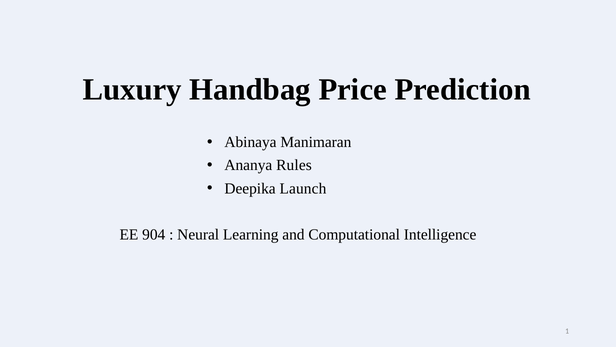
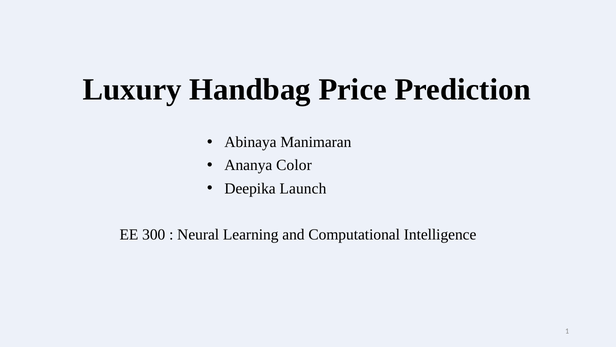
Rules: Rules -> Color
904: 904 -> 300
